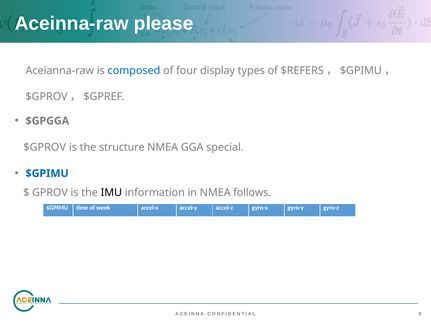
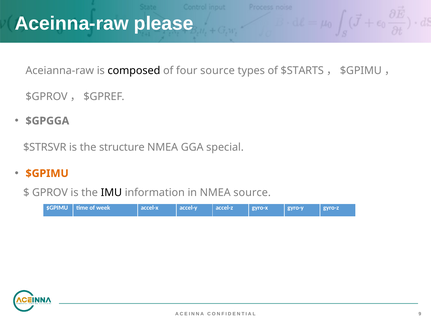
composed colour: blue -> black
four display: display -> source
$REFERS: $REFERS -> $STARTS
$GPROV: $GPROV -> $STRSVR
$GPIMU at (47, 174) colour: blue -> orange
NMEA follows: follows -> source
